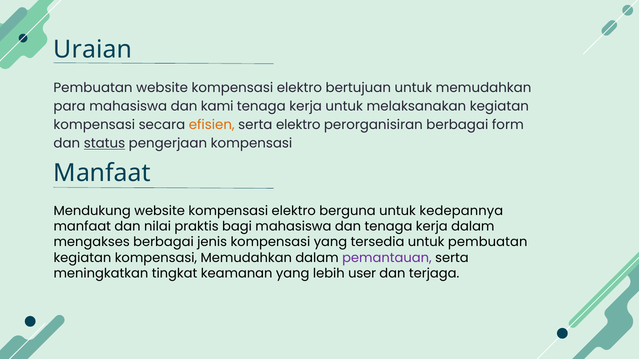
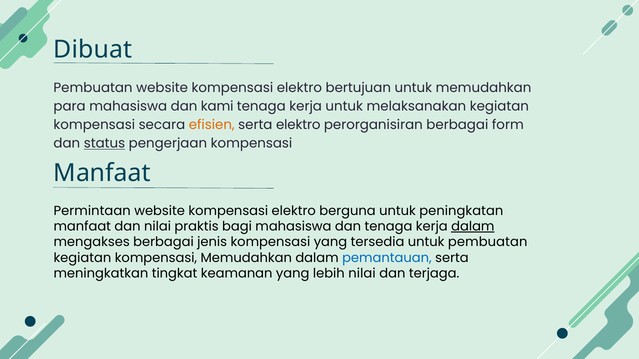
Uraian: Uraian -> Dibuat
Mendukung: Mendukung -> Permintaan
kedepannya: kedepannya -> peningkatan
dalam at (473, 227) underline: none -> present
pemantauan colour: purple -> blue
lebih user: user -> nilai
